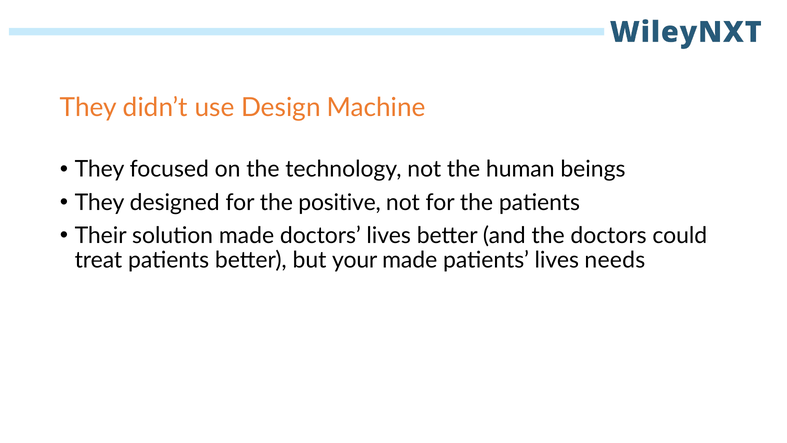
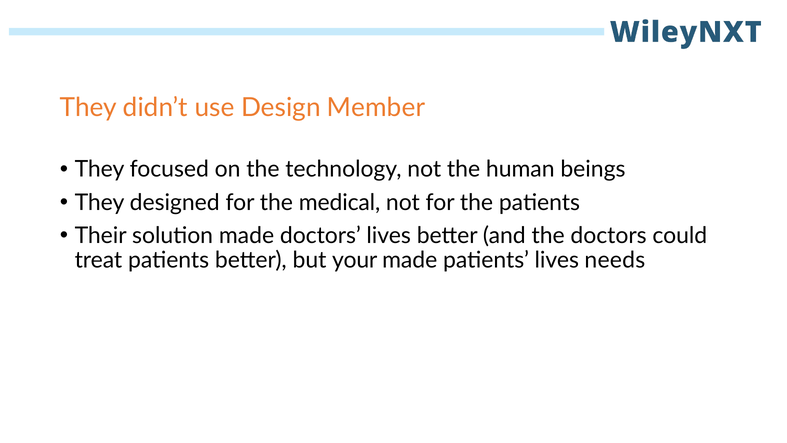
Machine: Machine -> Member
positive: positive -> medical
